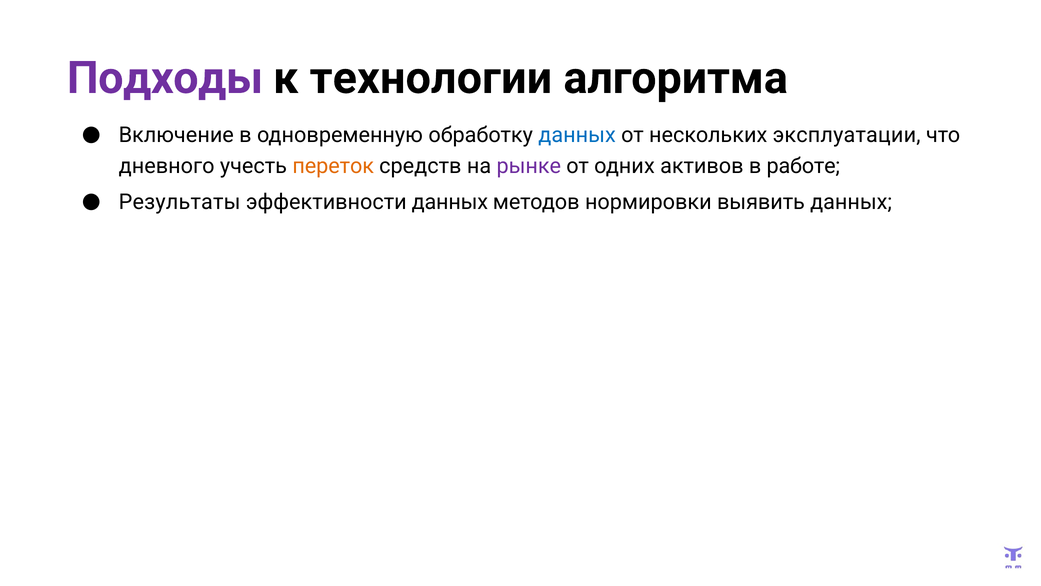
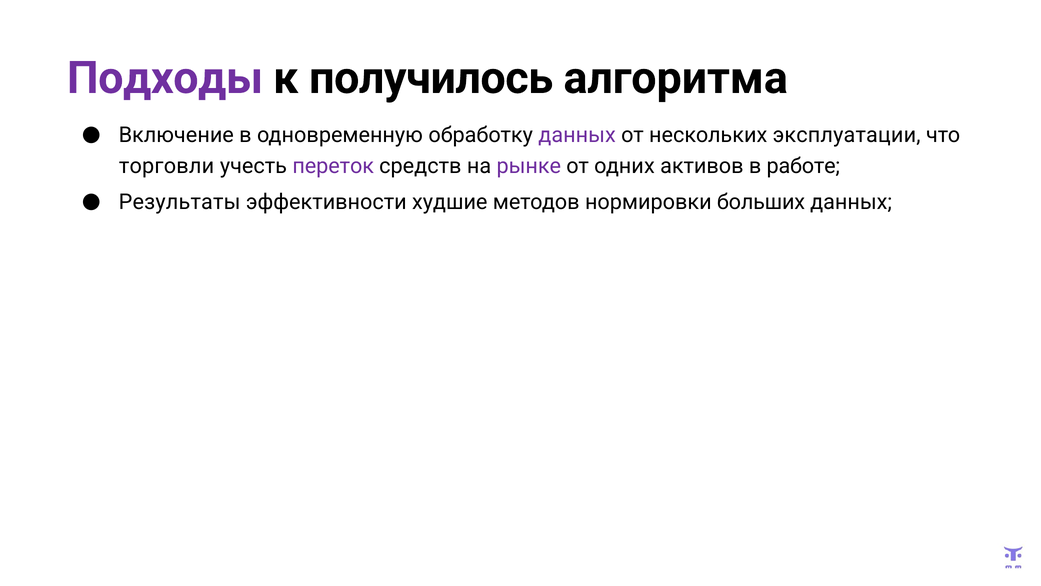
технологии: технологии -> получилось
данных at (577, 135) colour: blue -> purple
дневного: дневного -> торговли
переток colour: orange -> purple
эффективности данных: данных -> худшие
выявить: выявить -> больших
